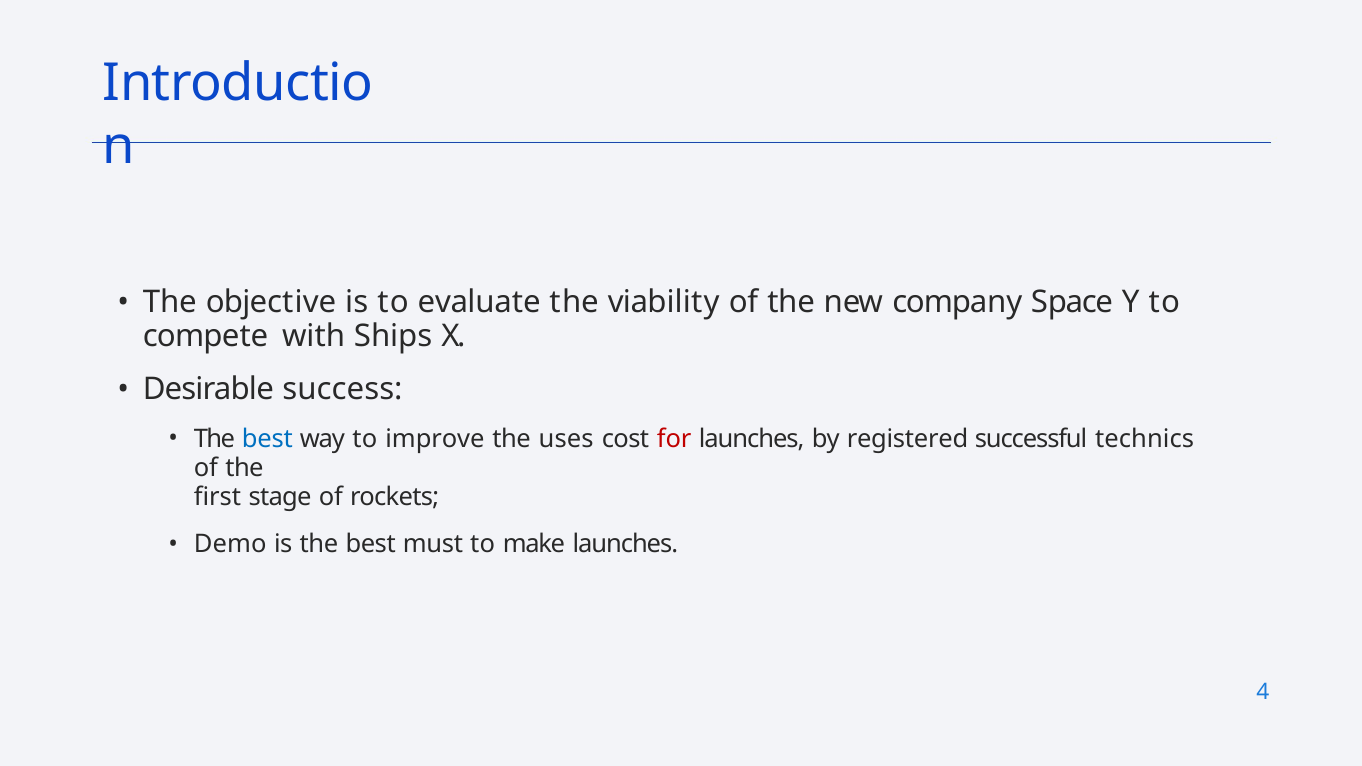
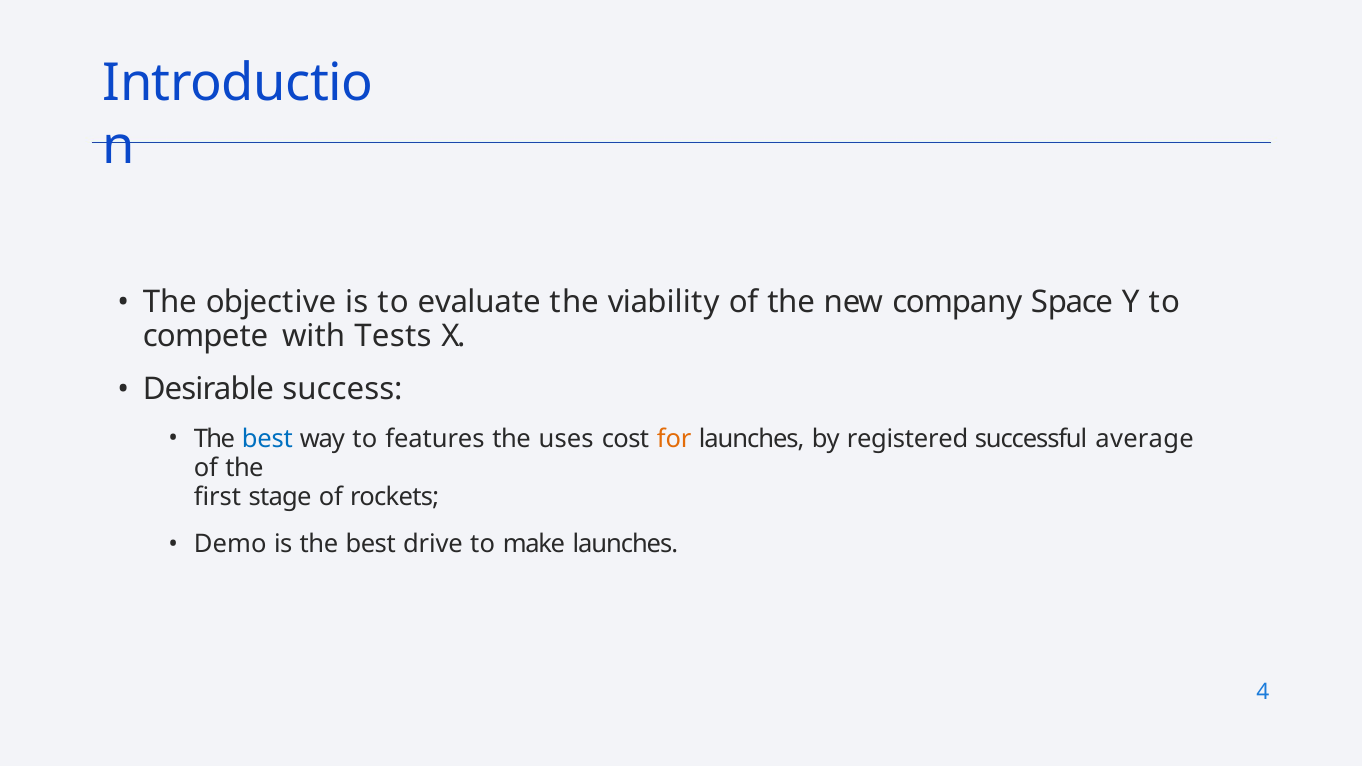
Ships: Ships -> Tests
improve: improve -> features
for colour: red -> orange
technics: technics -> average
must: must -> drive
